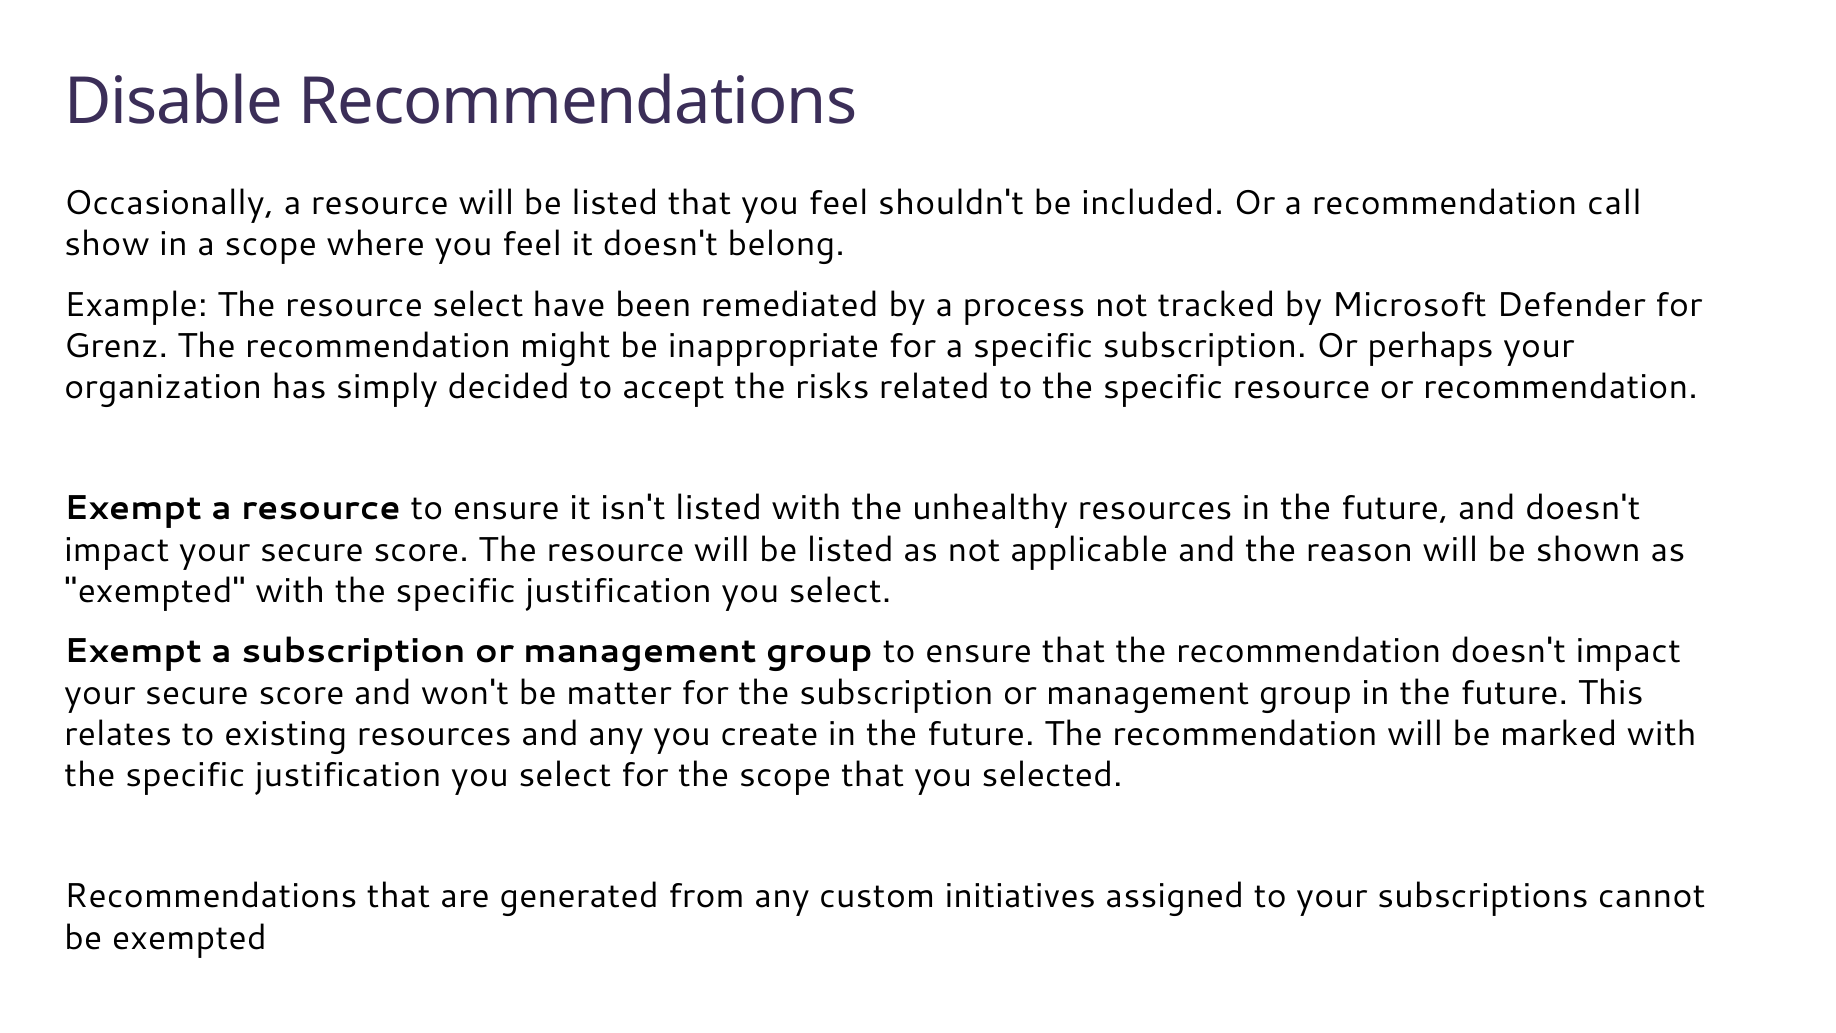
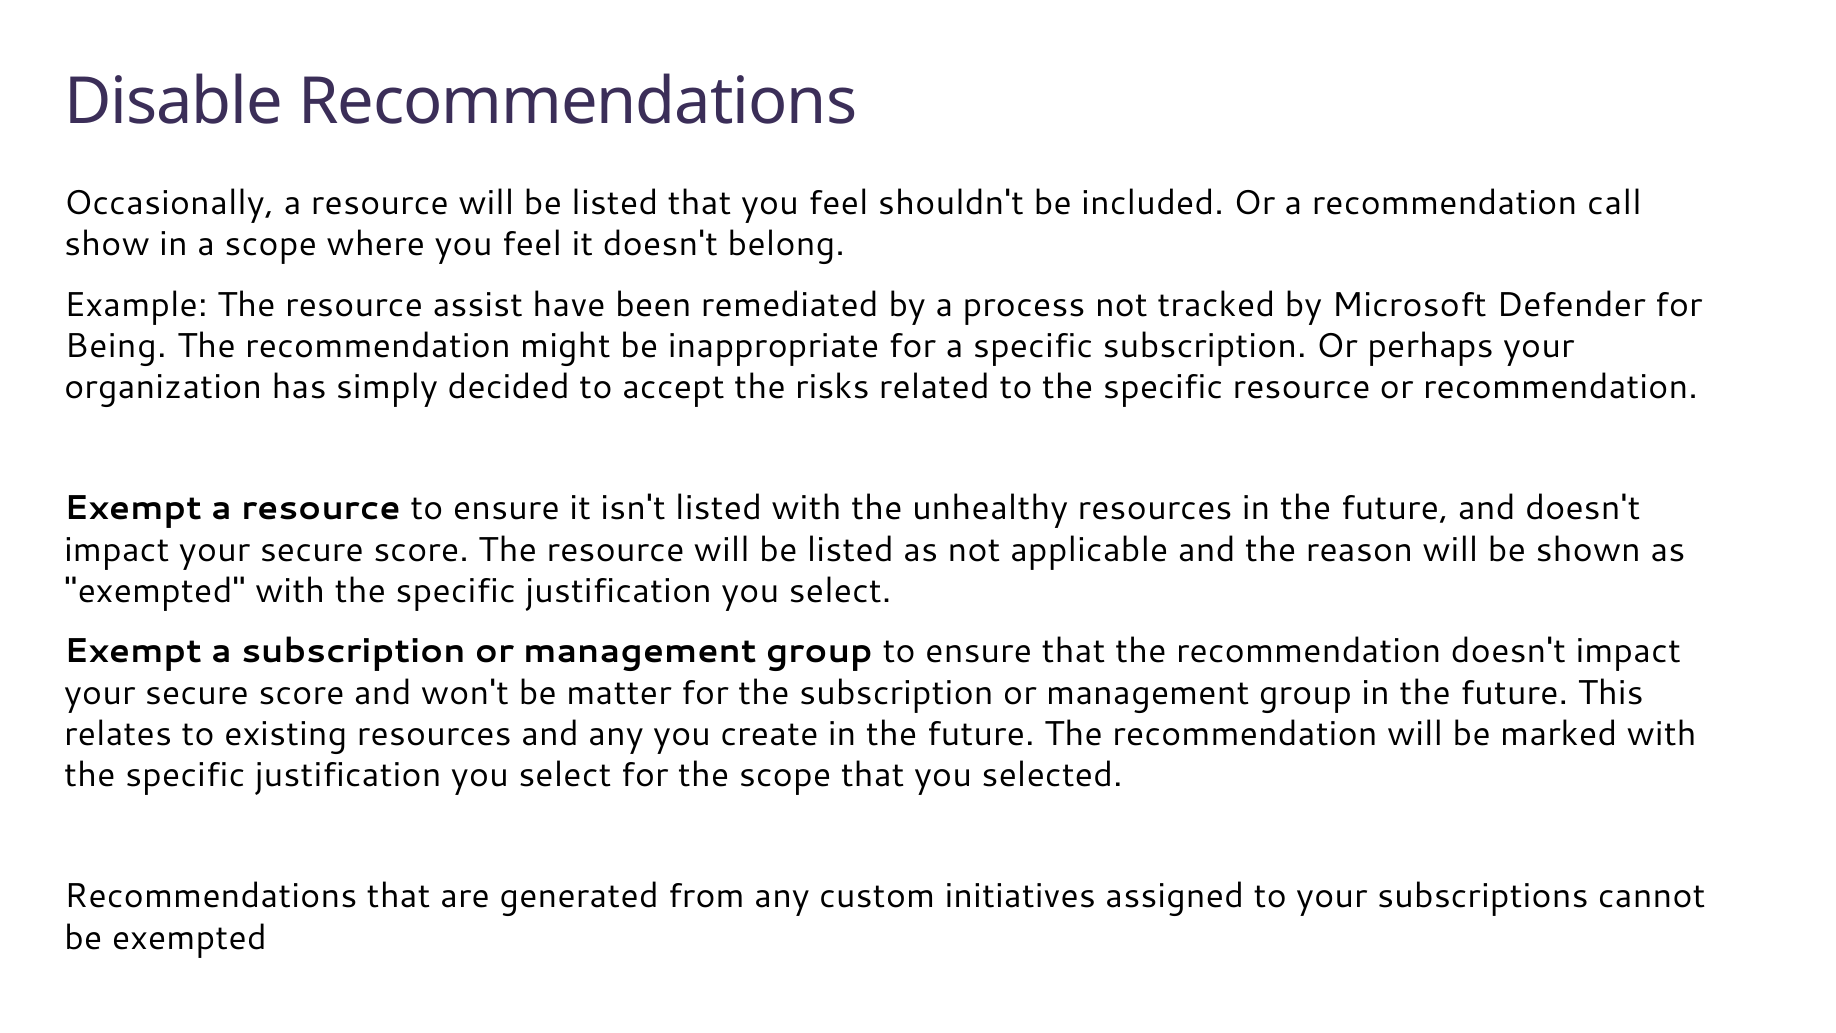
resource select: select -> assist
Grenz: Grenz -> Being
